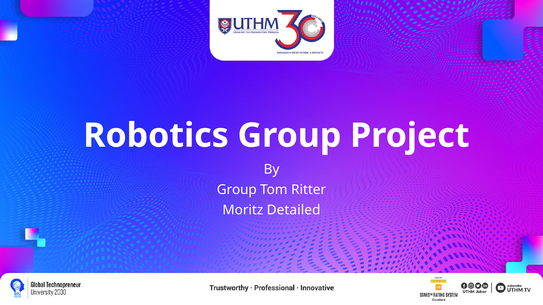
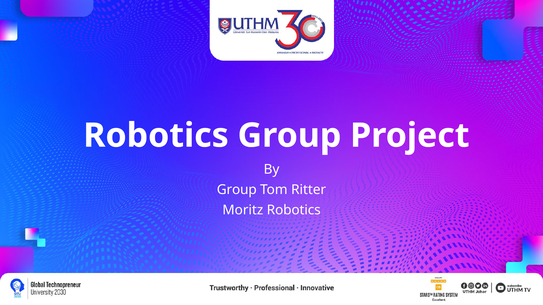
Moritz Detailed: Detailed -> Robotics
